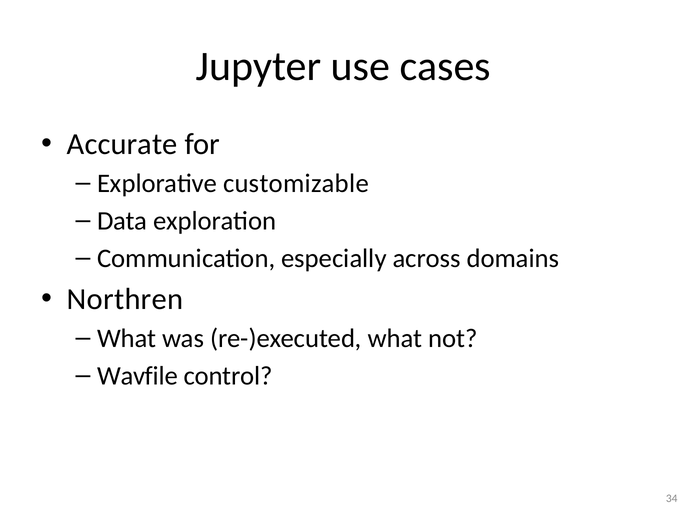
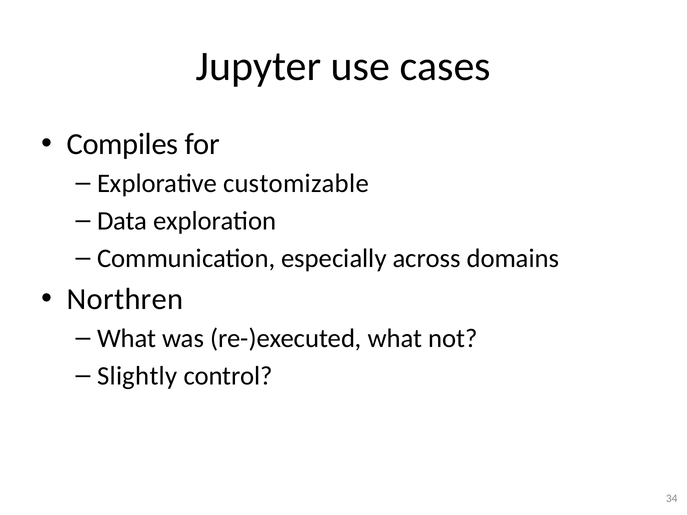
Accurate: Accurate -> Compiles
Wavfile: Wavfile -> Slightly
